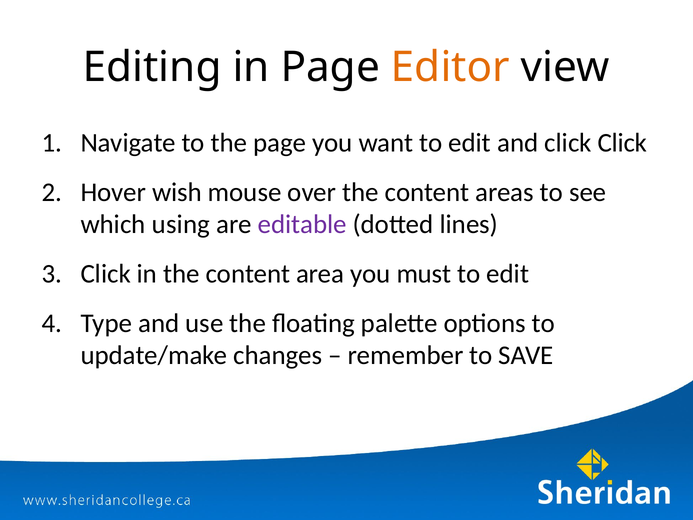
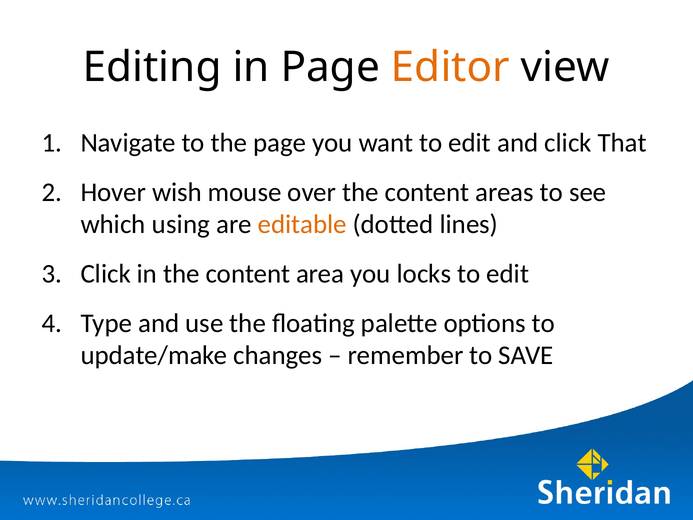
click Click: Click -> That
editable colour: purple -> orange
must: must -> locks
